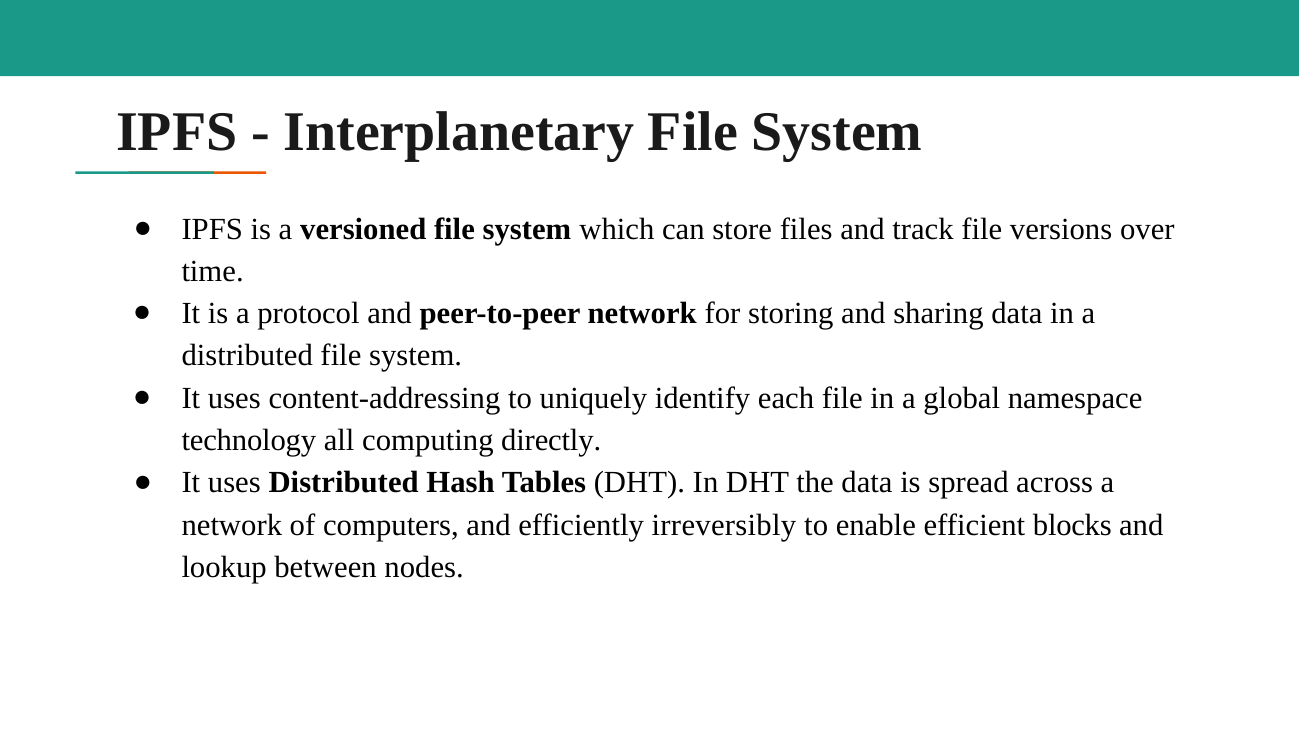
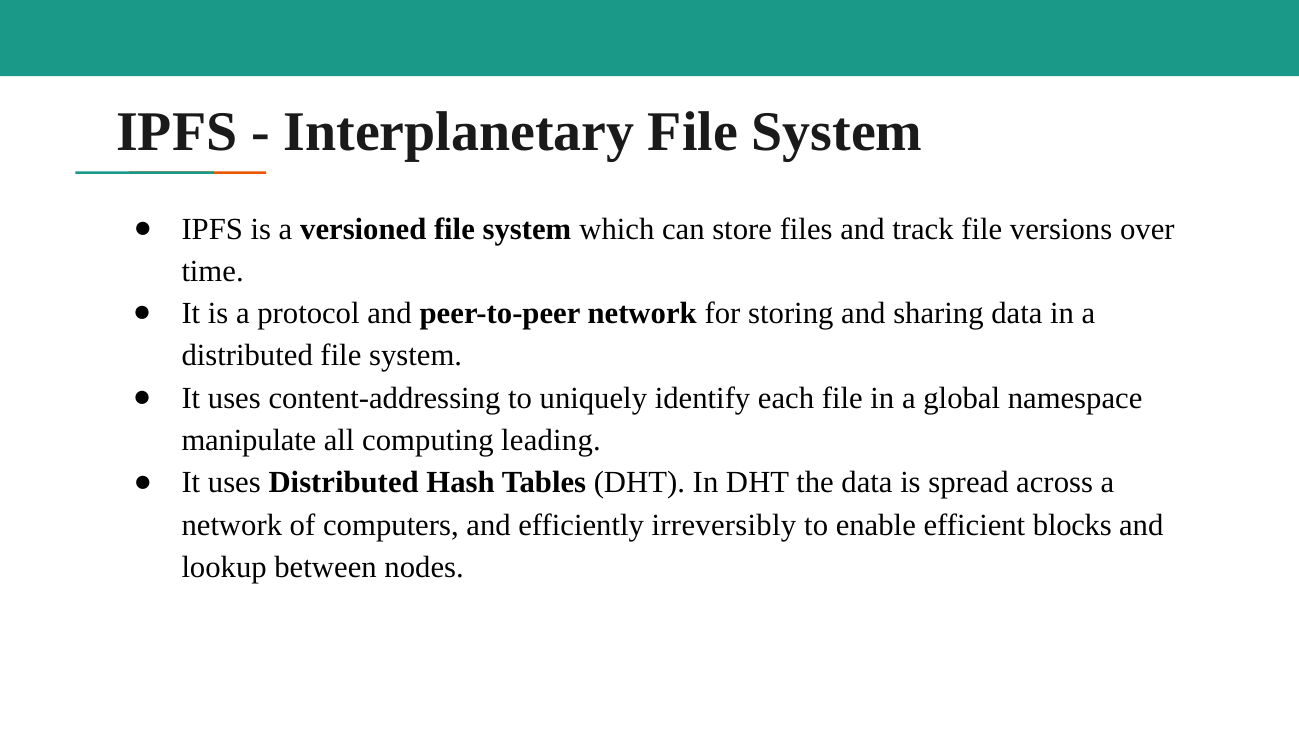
technology: technology -> manipulate
directly: directly -> leading
